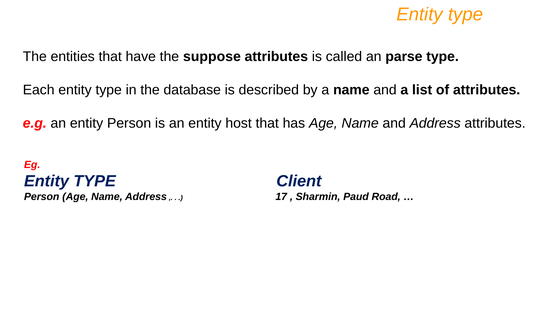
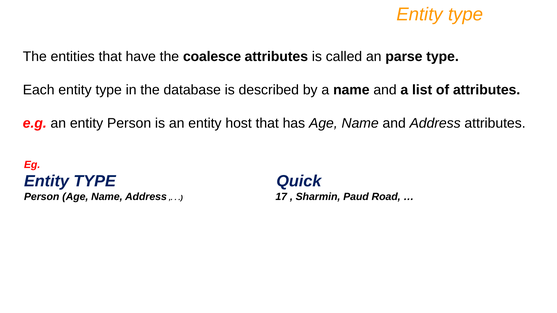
suppose: suppose -> coalesce
Client: Client -> Quick
